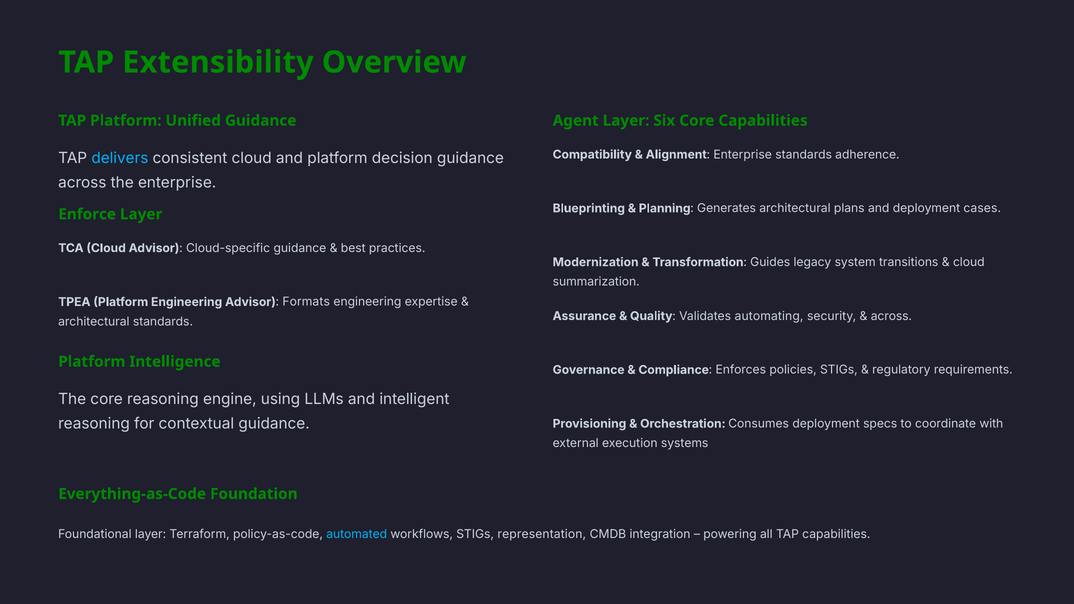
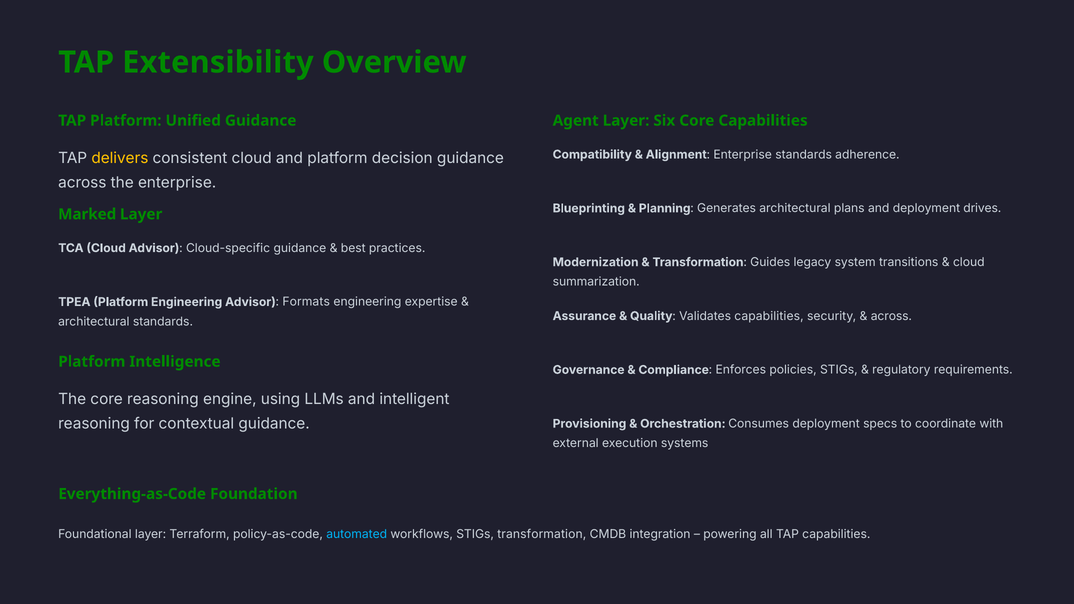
delivers colour: light blue -> yellow
cases: cases -> drives
Enforce: Enforce -> Marked
Validates automating: automating -> capabilities
STIGs representation: representation -> transformation
